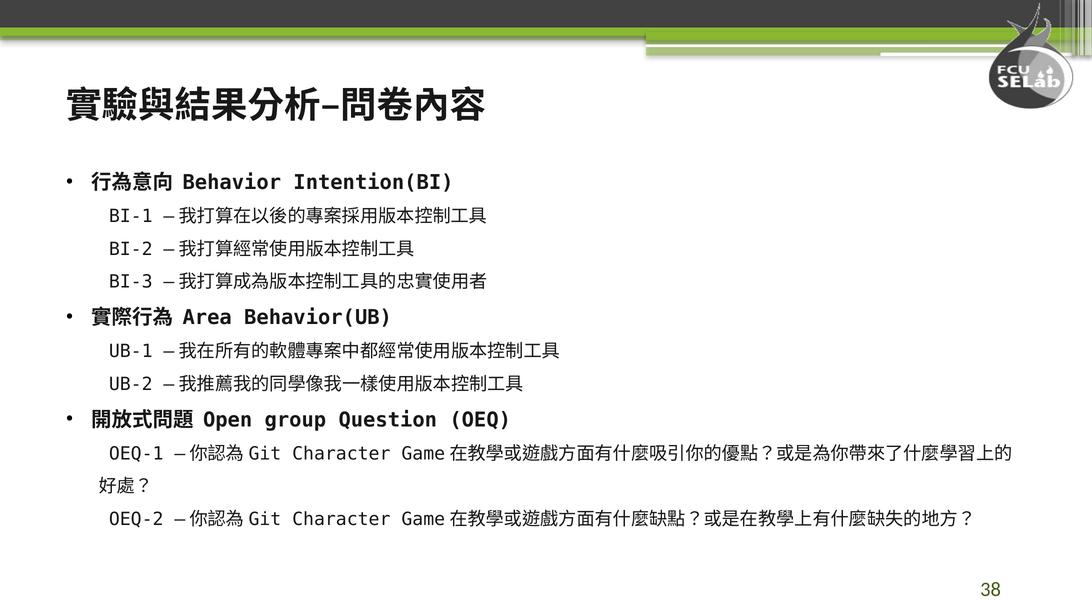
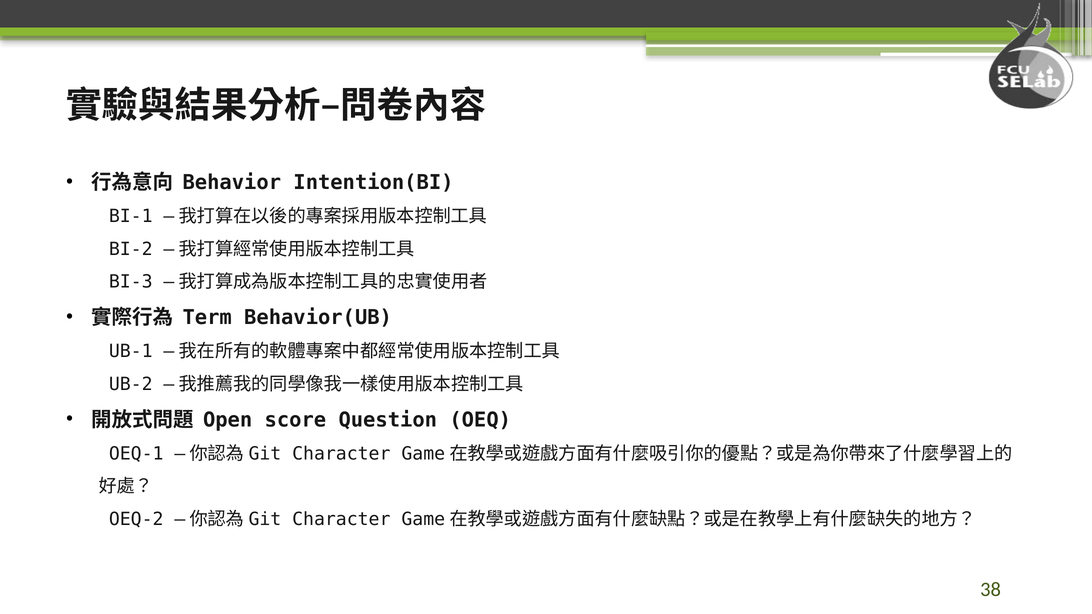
Area: Area -> Term
group: group -> score
